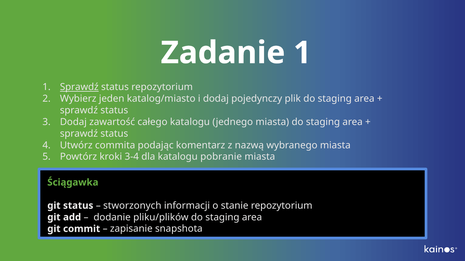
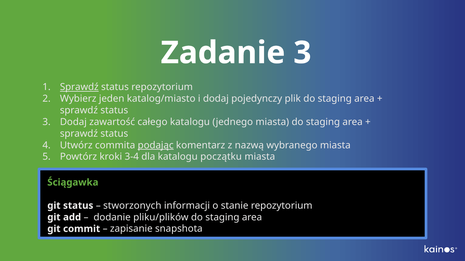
Zadanie 1: 1 -> 3
podając underline: none -> present
pobranie: pobranie -> początku
